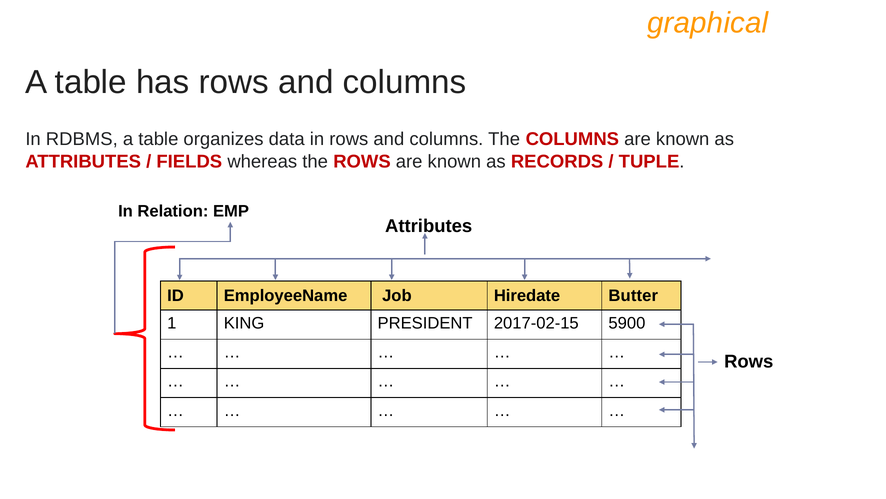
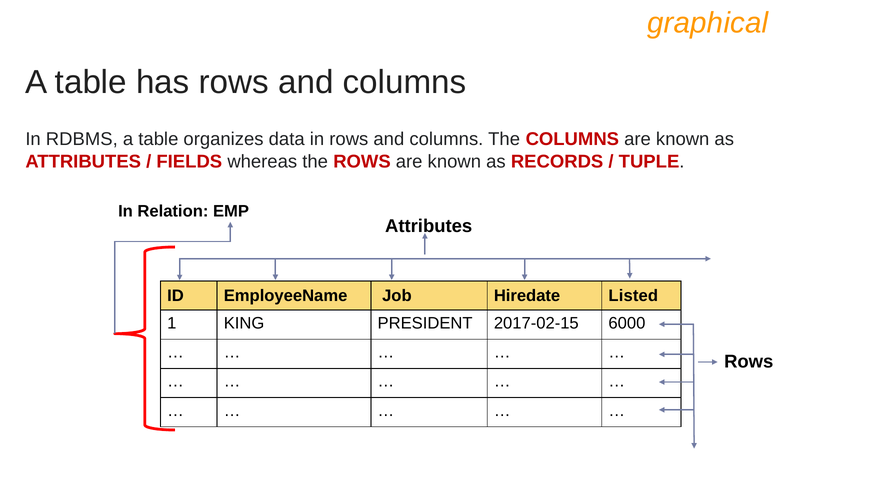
Butter: Butter -> Listed
5900: 5900 -> 6000
